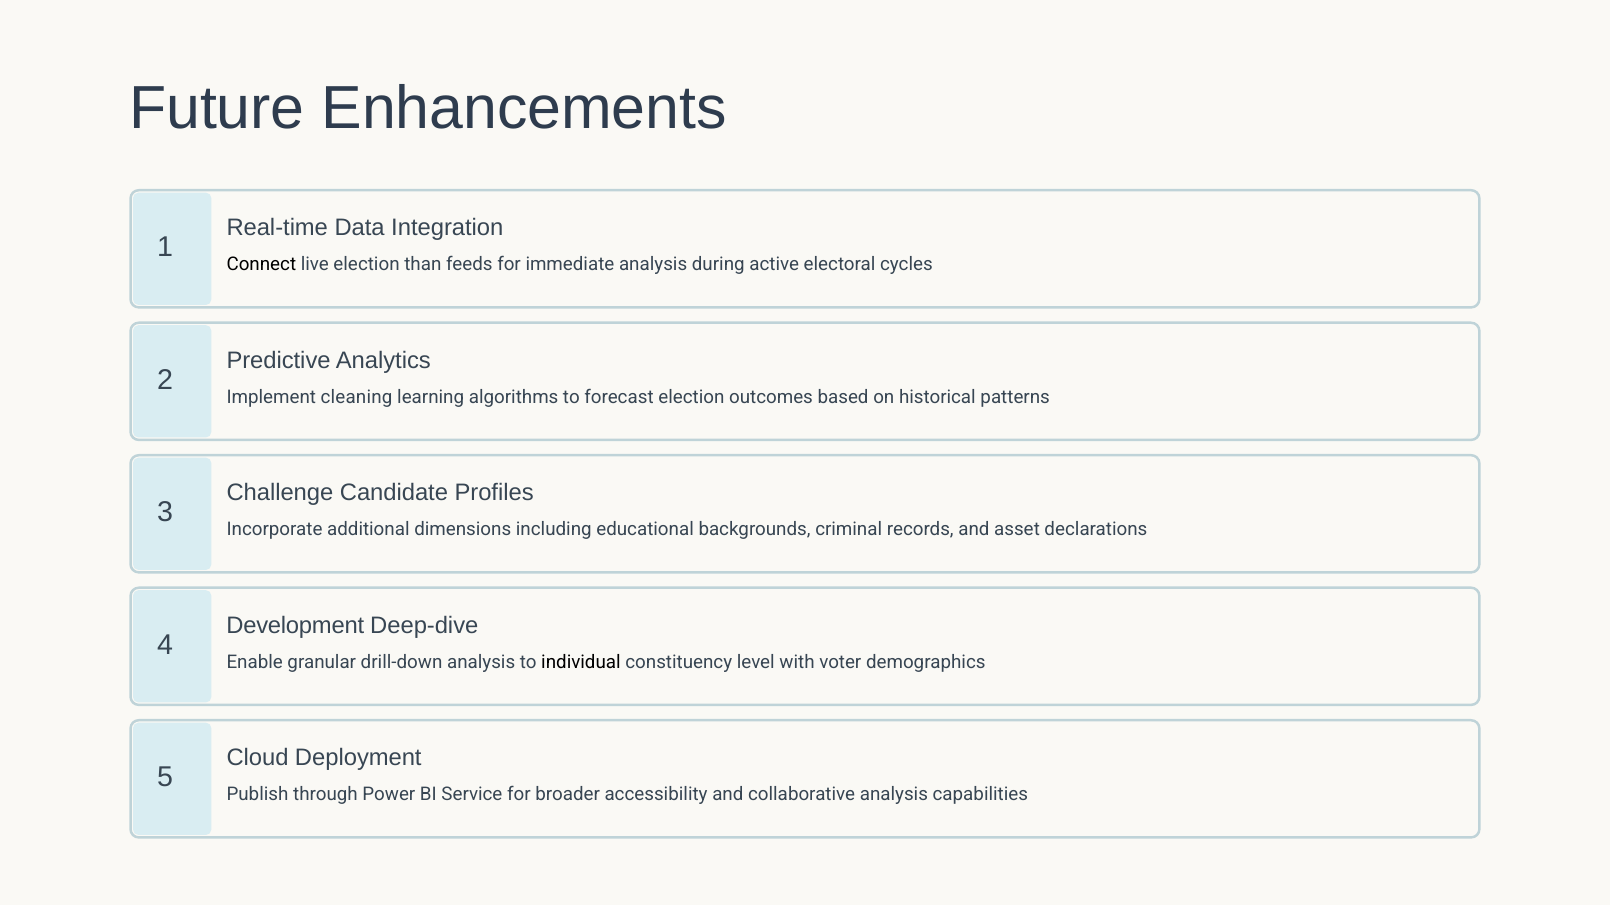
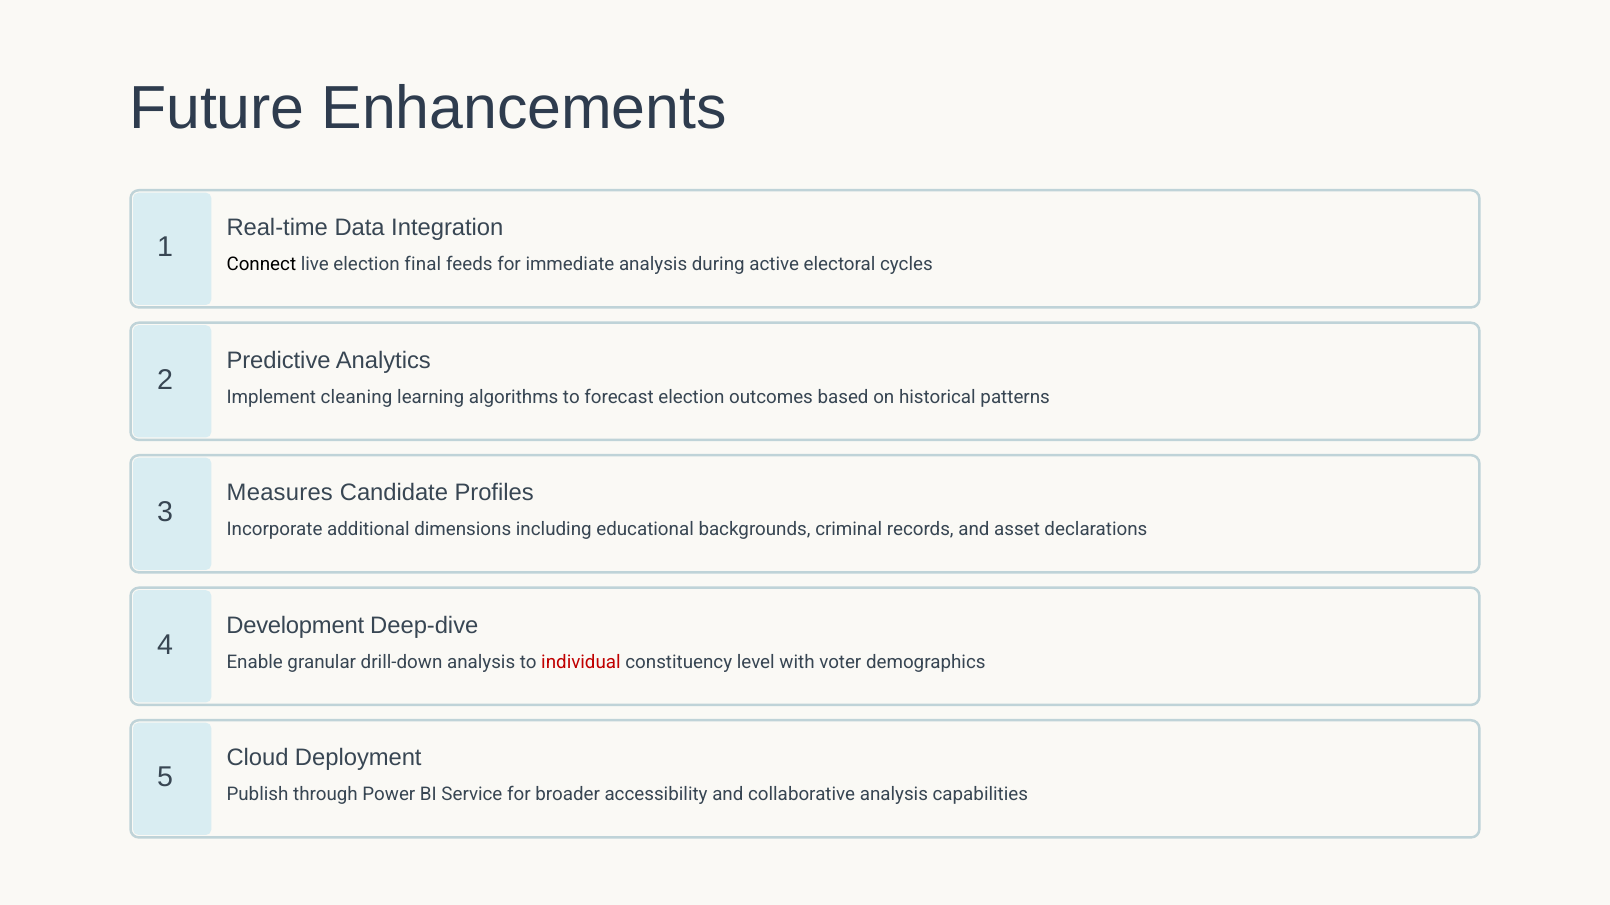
than: than -> final
Challenge: Challenge -> Measures
individual colour: black -> red
